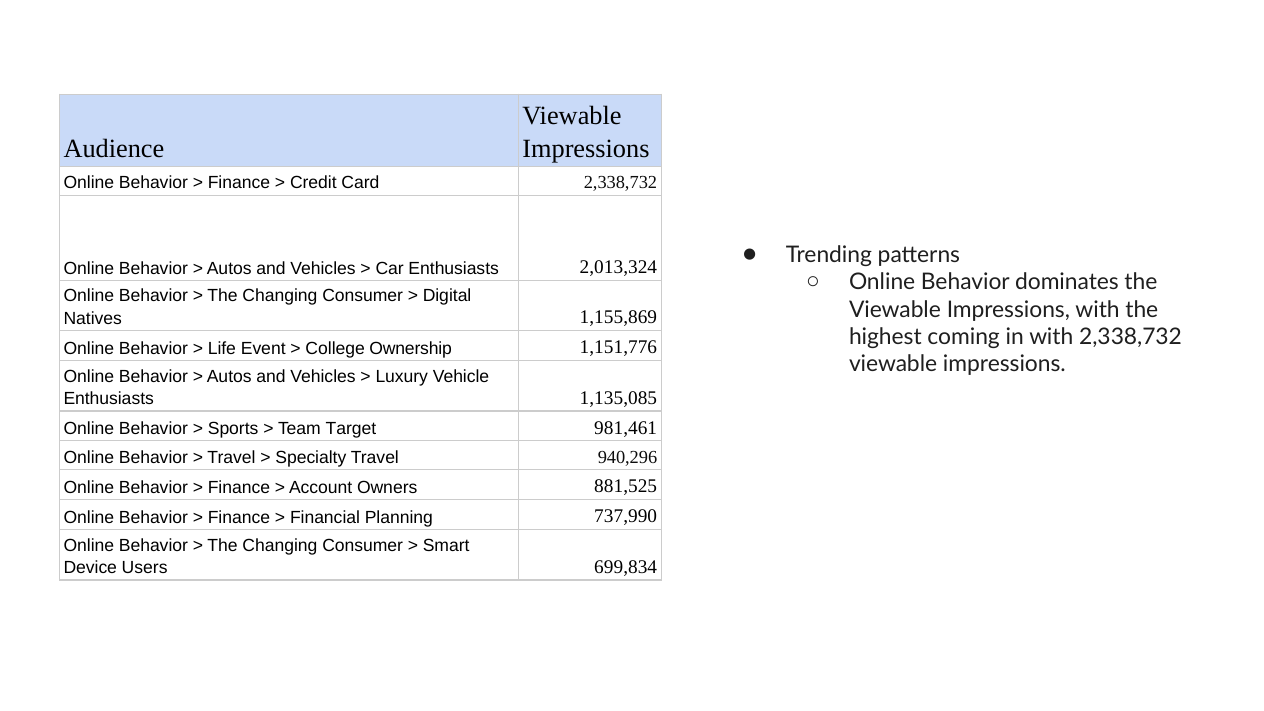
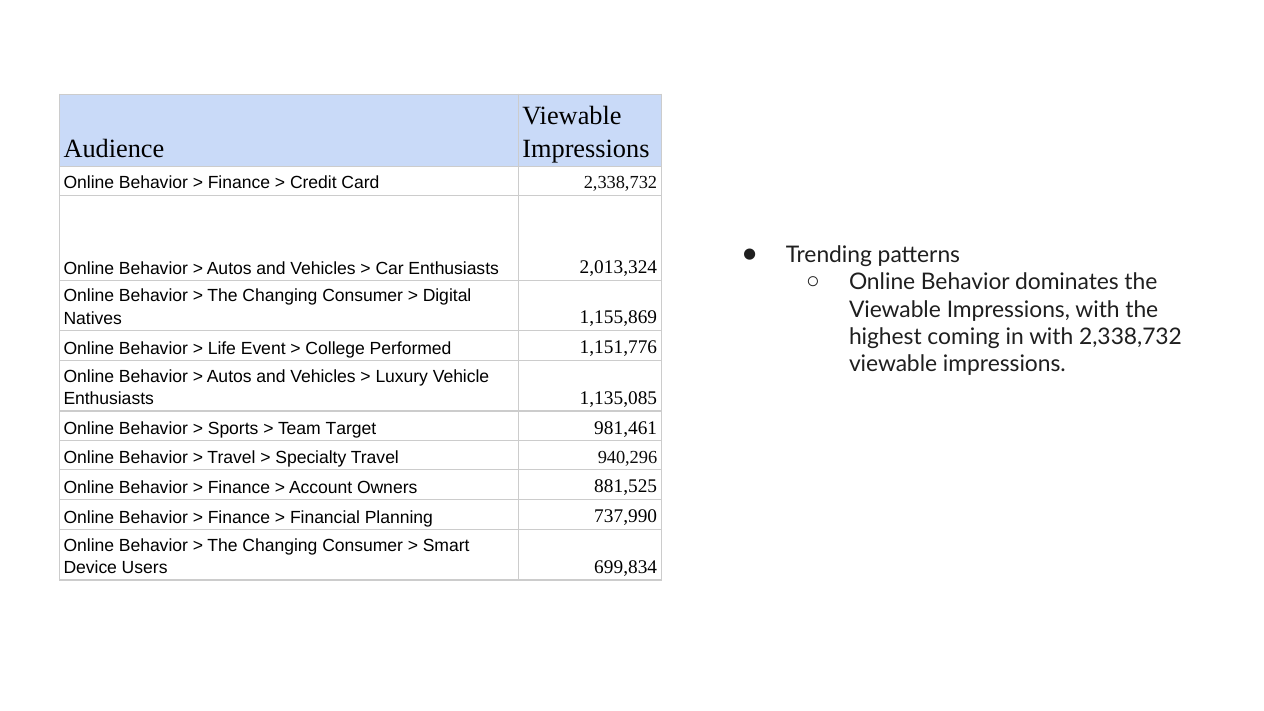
Ownership: Ownership -> Performed
